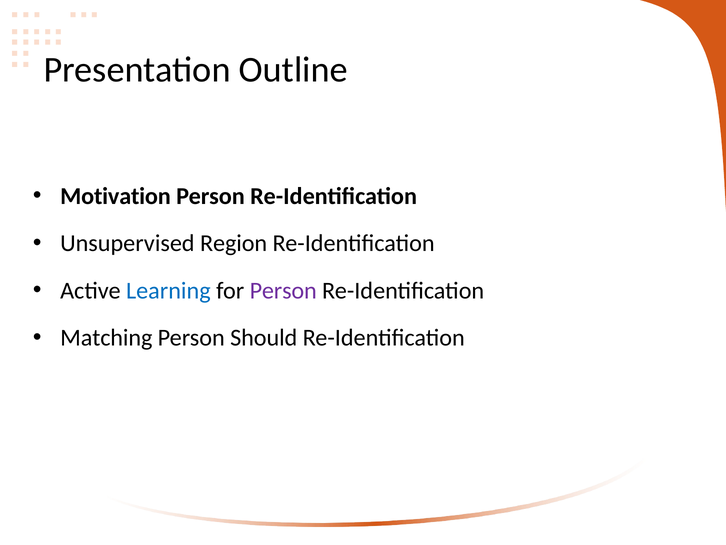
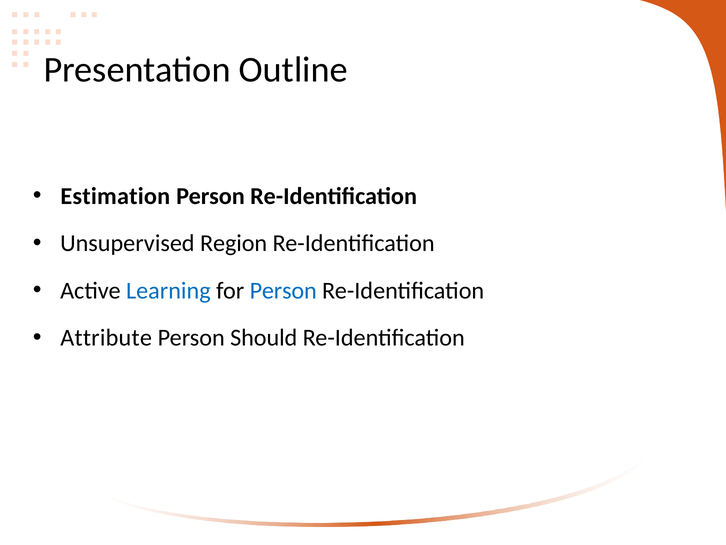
Motivation: Motivation -> Estimation
Person at (283, 290) colour: purple -> blue
Matching: Matching -> Attribute
